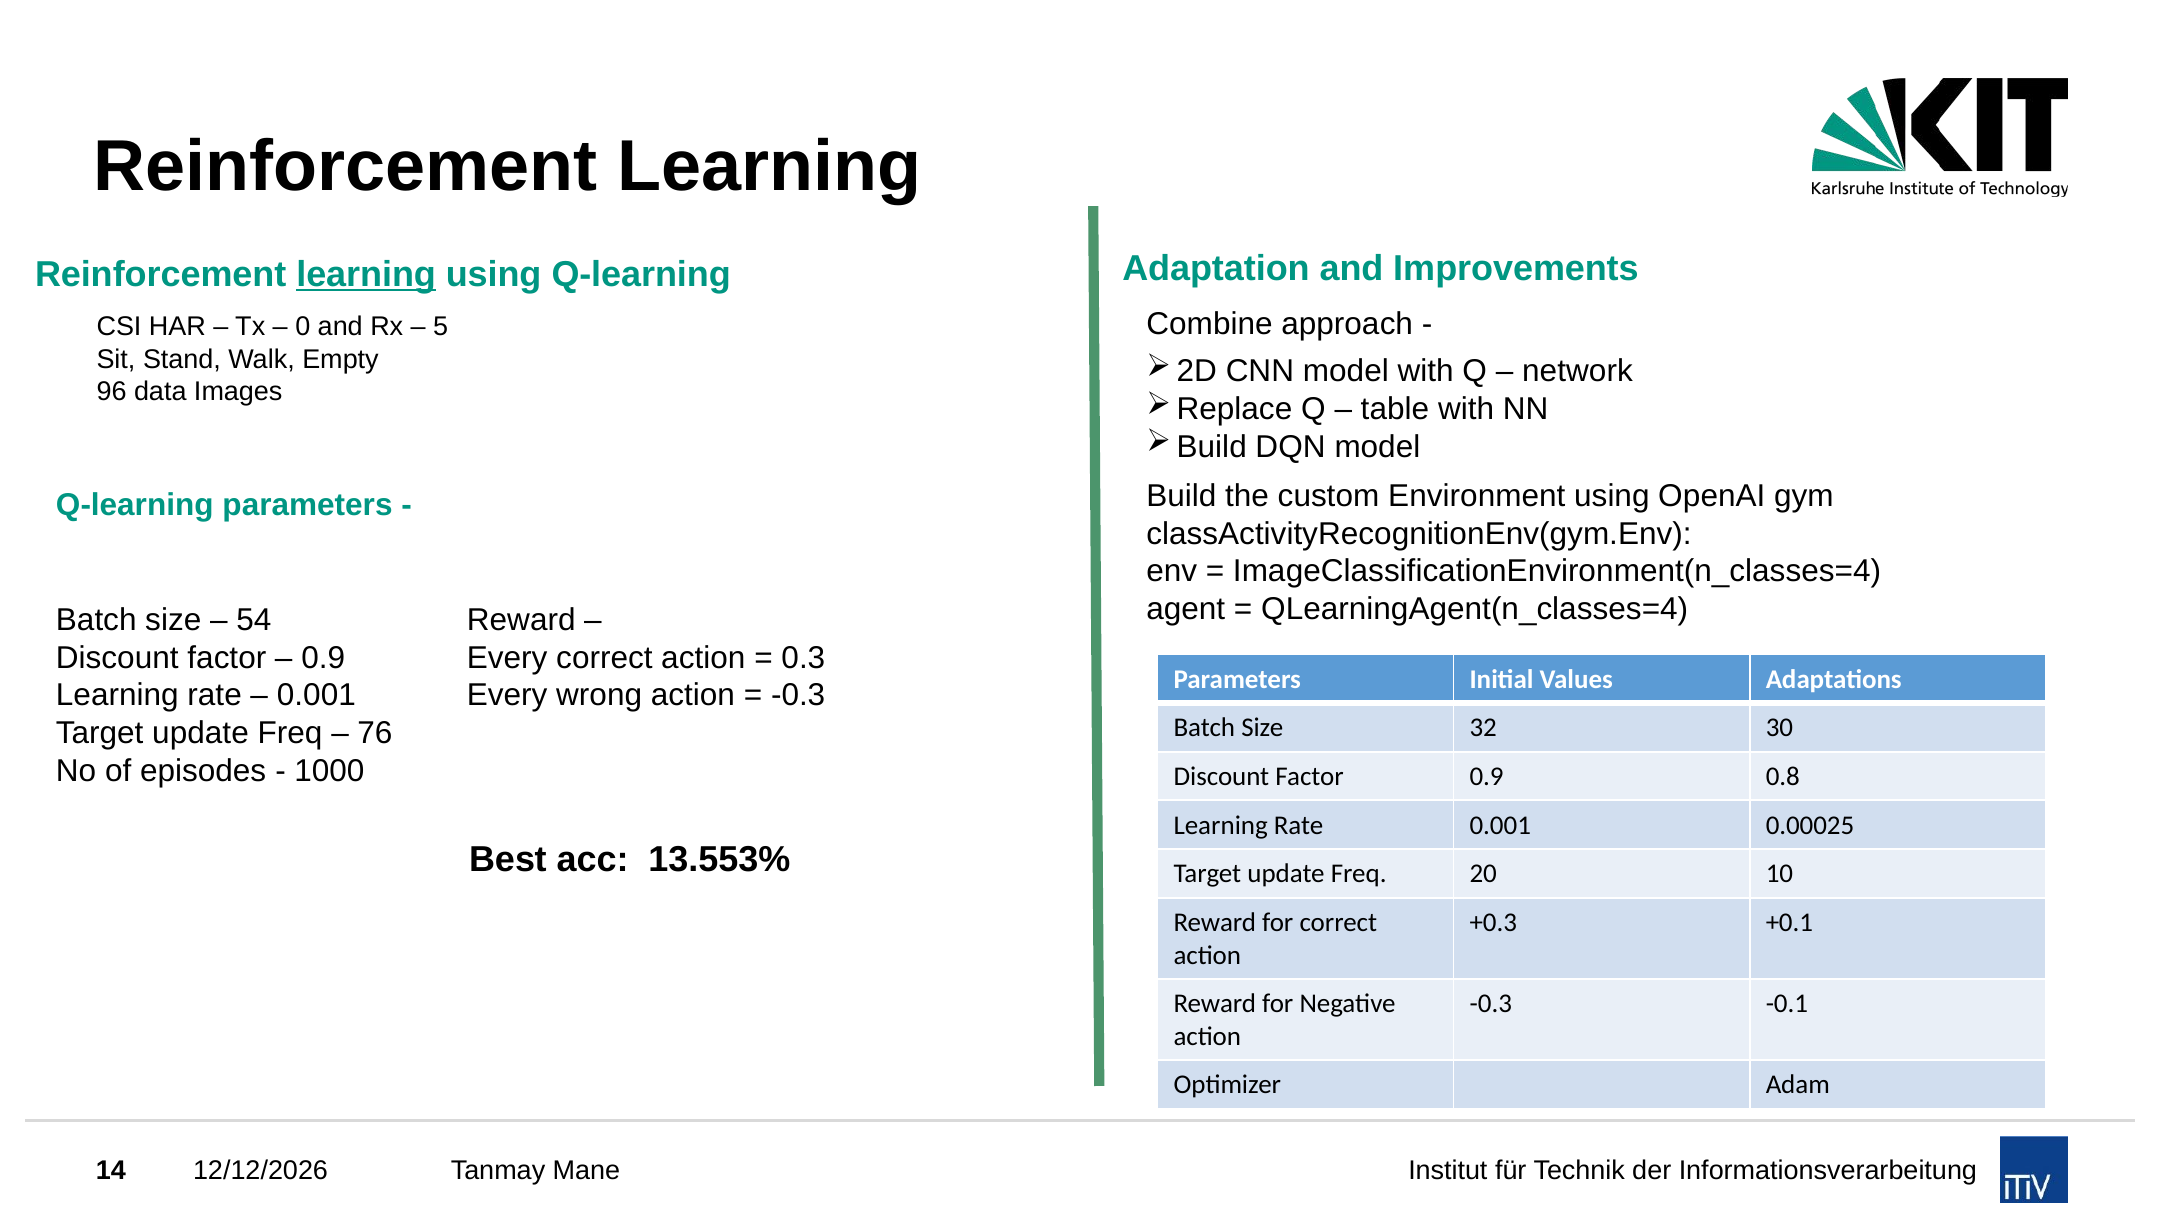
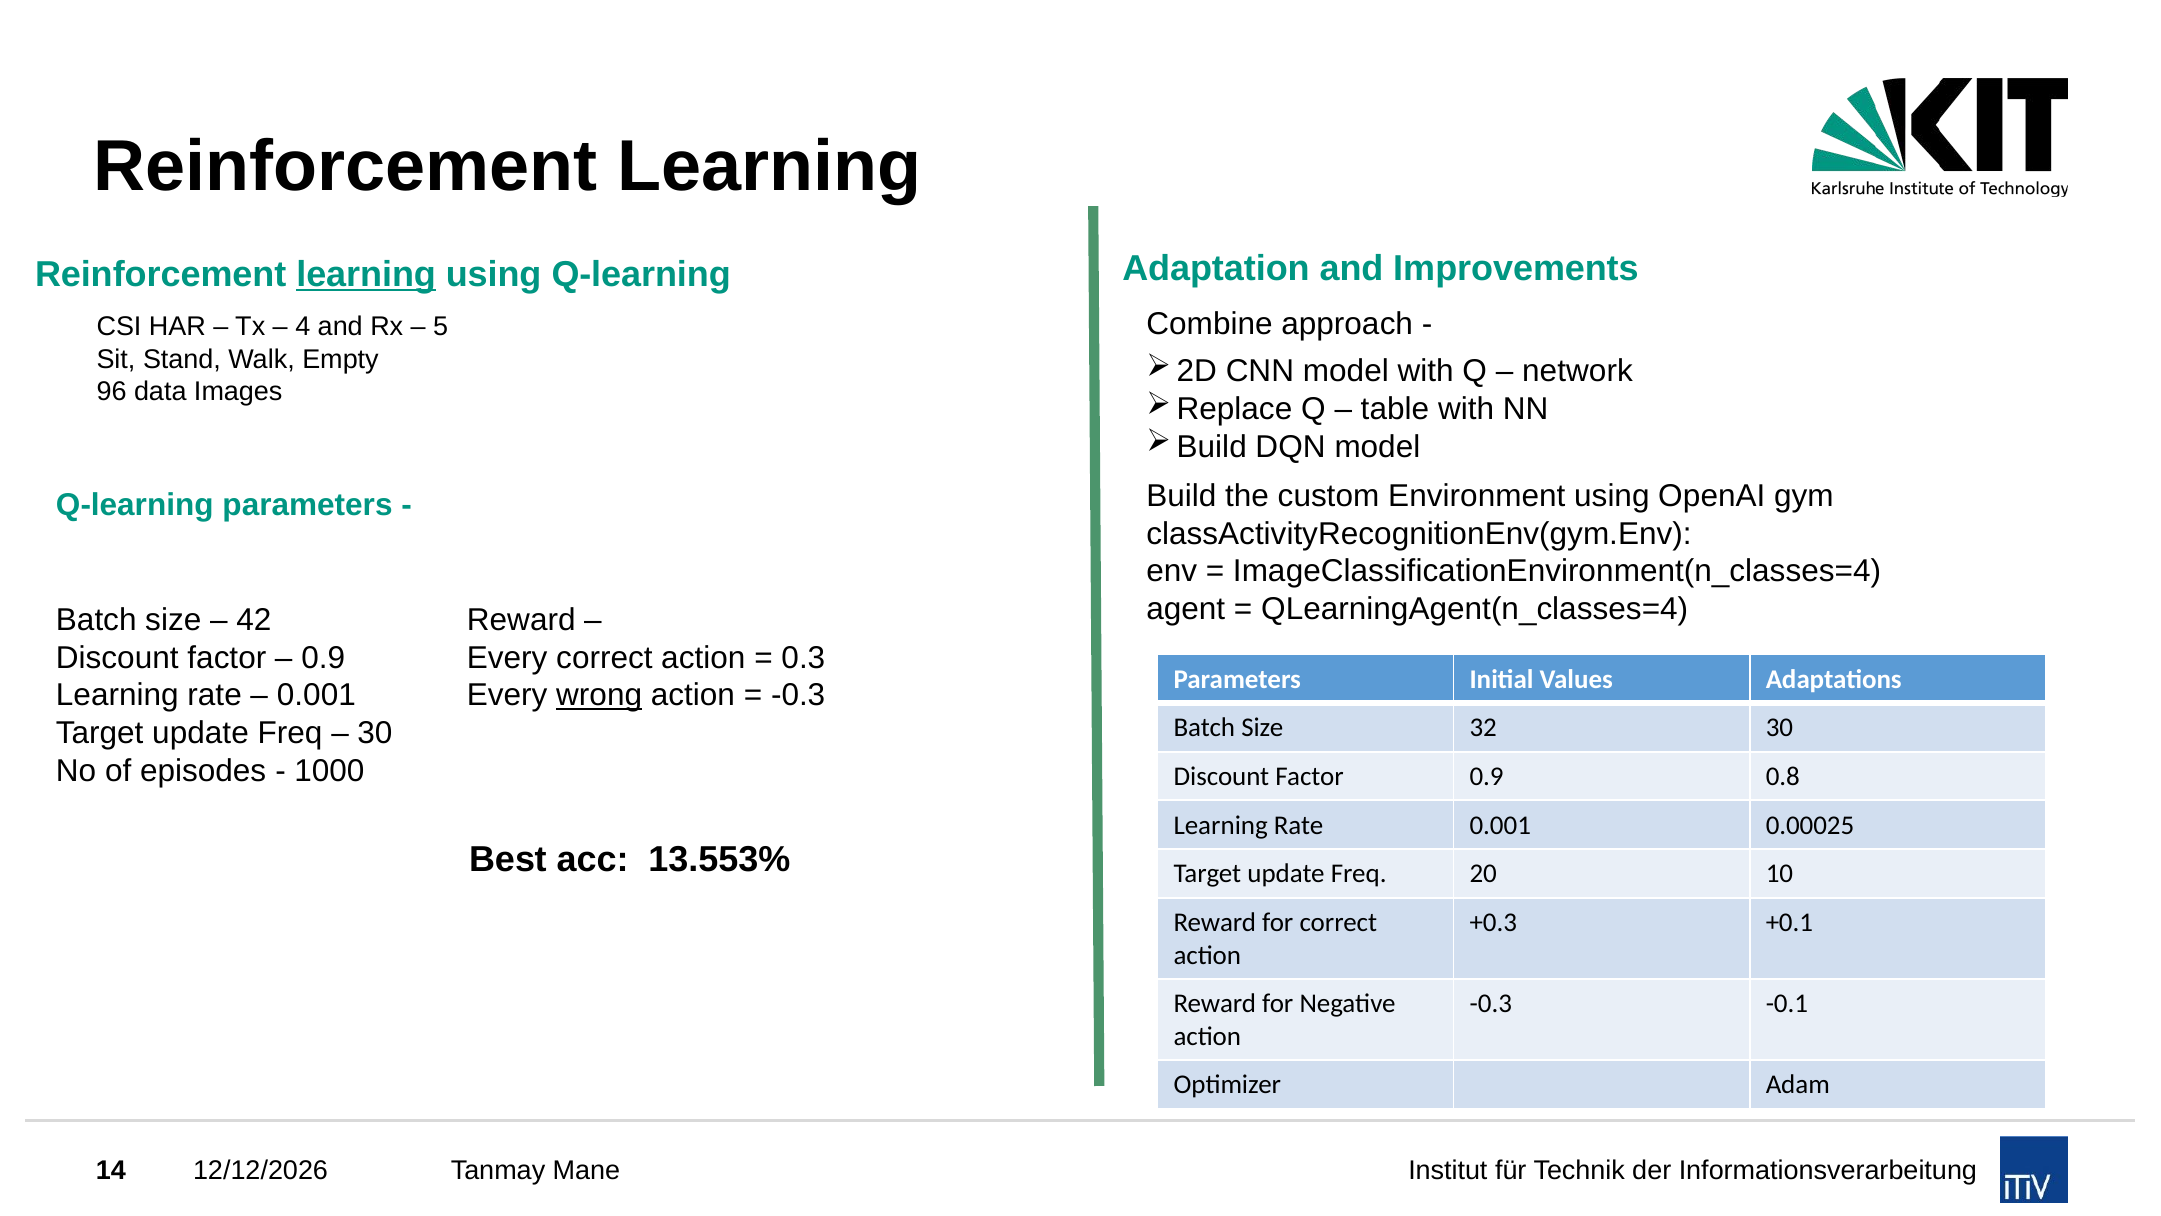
0: 0 -> 4
54: 54 -> 42
wrong underline: none -> present
76 at (375, 733): 76 -> 30
